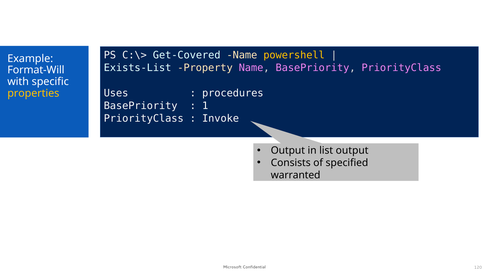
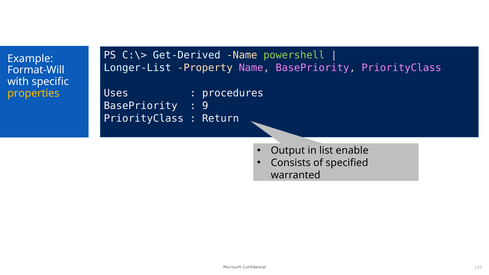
Get-Covered: Get-Covered -> Get-Derived
powershell colour: yellow -> light green
Exists-List: Exists-List -> Longer-List
1: 1 -> 9
Invoke: Invoke -> Return
list output: output -> enable
